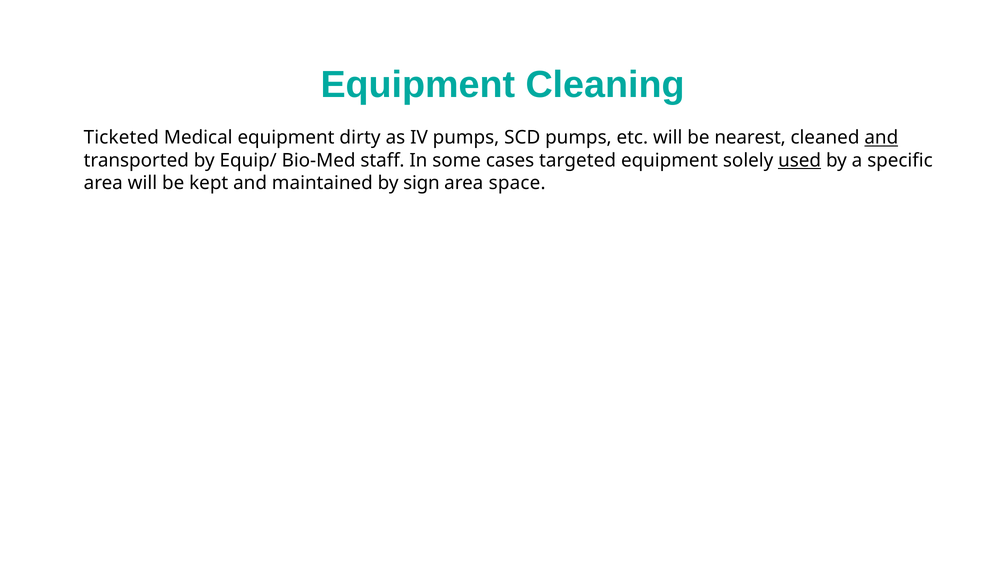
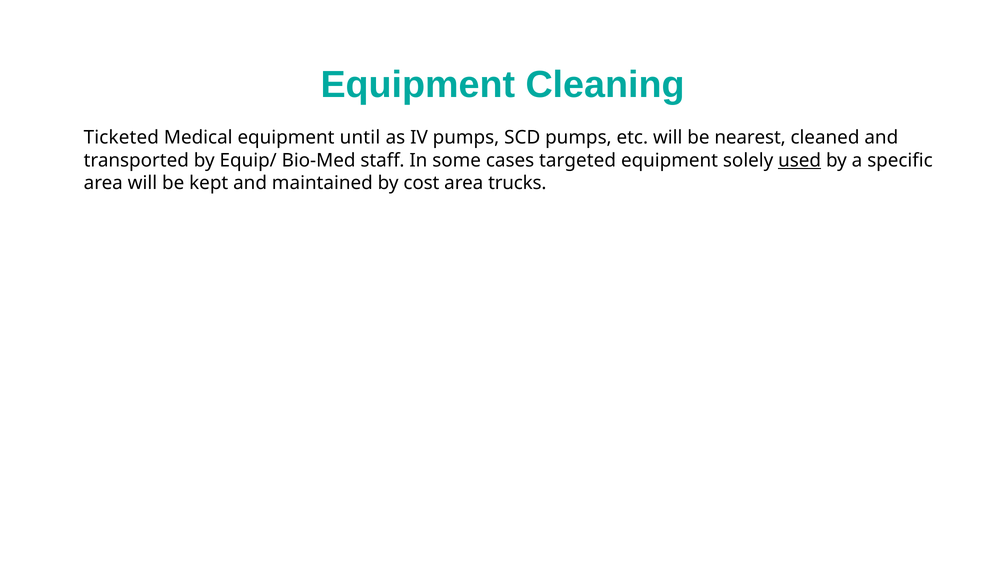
dirty: dirty -> until
and at (881, 138) underline: present -> none
sign: sign -> cost
space: space -> trucks
